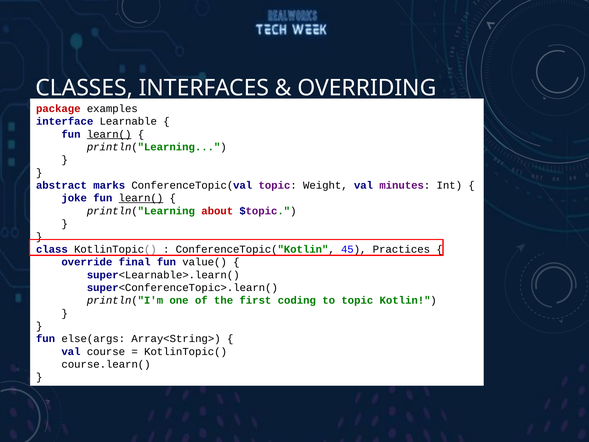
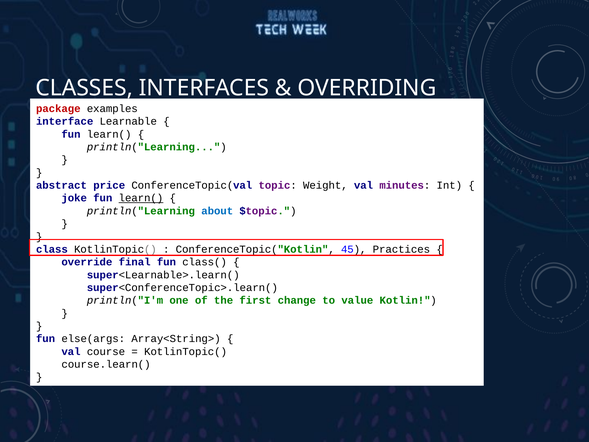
learn( at (109, 134) underline: present -> none
marks: marks -> price
about colour: red -> blue
value(: value( -> class(
coding: coding -> change
to topic: topic -> value
